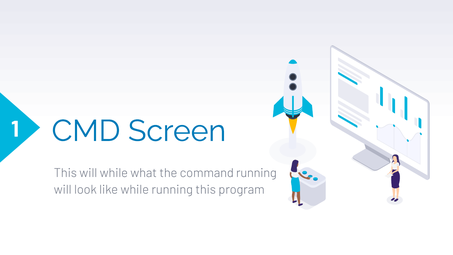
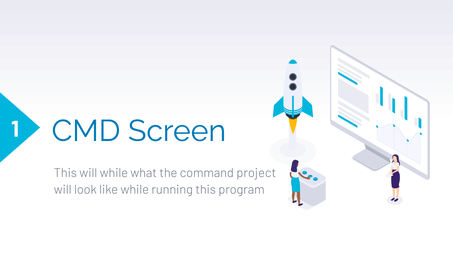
command running: running -> project
